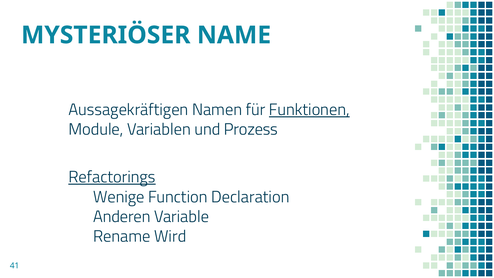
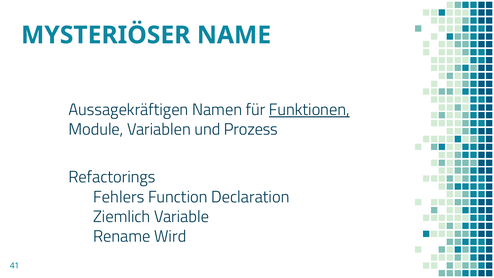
Refactorings underline: present -> none
Wenige: Wenige -> Fehlers
Anderen: Anderen -> Ziemlich
